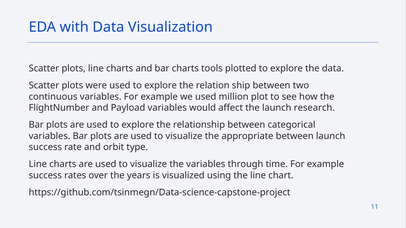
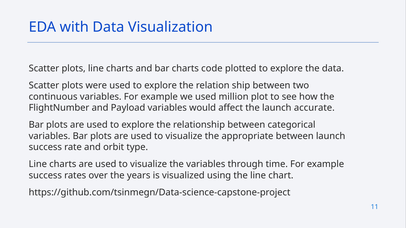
tools: tools -> code
research: research -> accurate
